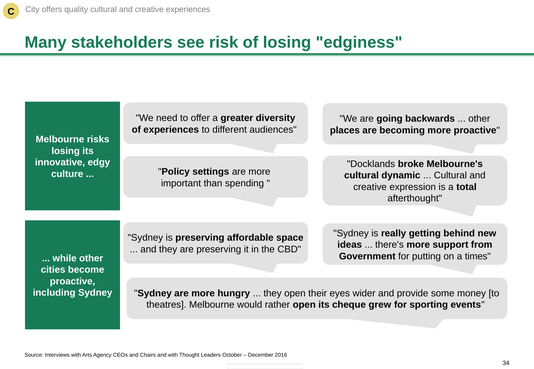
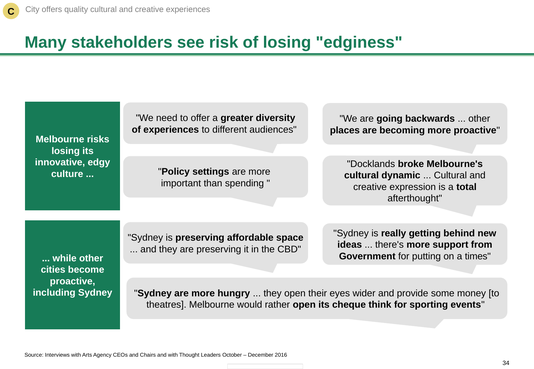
grew: grew -> think
